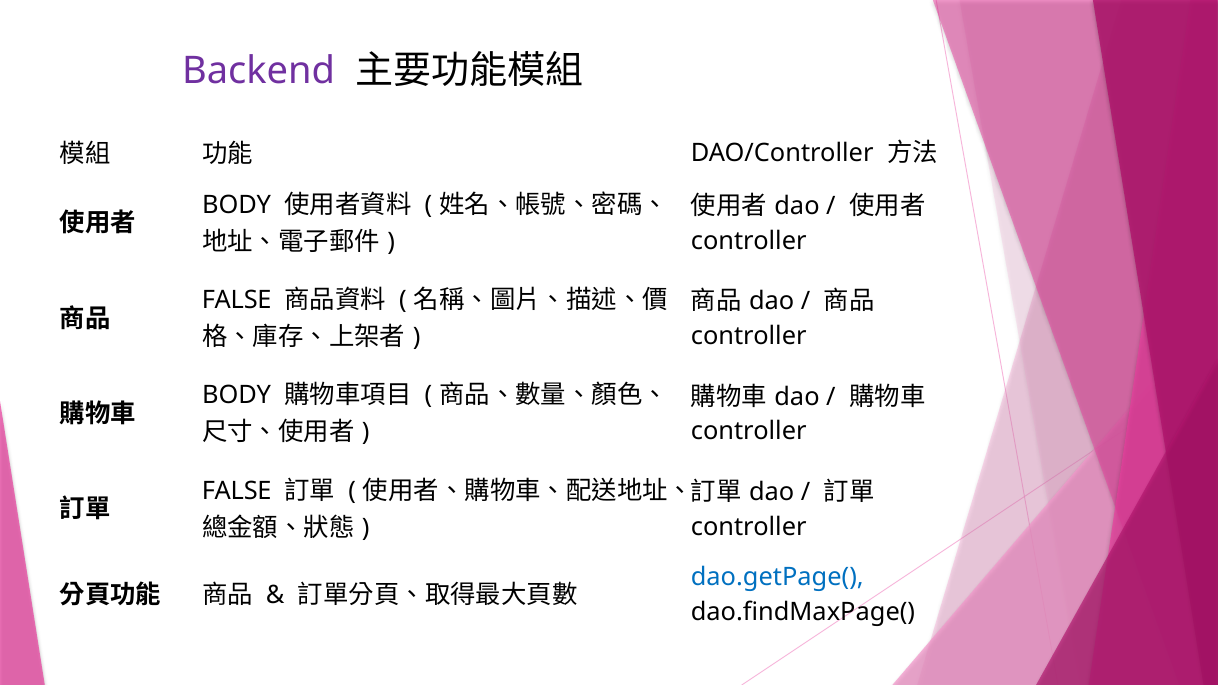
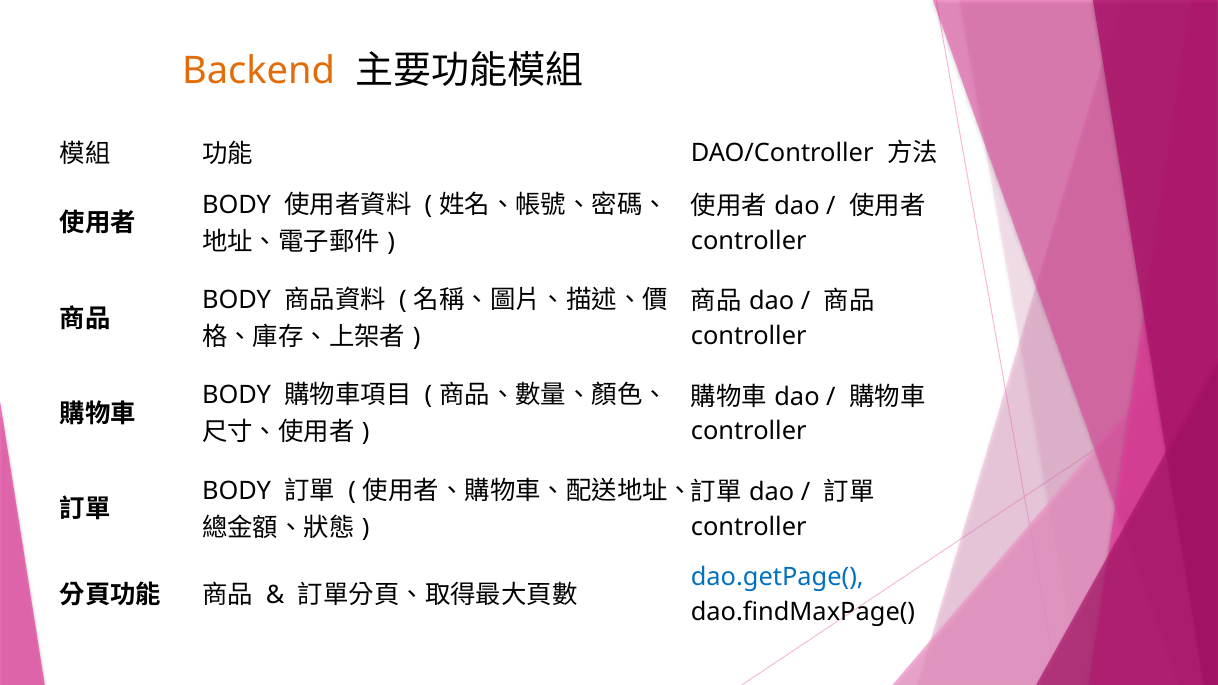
Backend colour: purple -> orange
FALSE at (237, 300): FALSE -> BODY
FALSE at (237, 491): FALSE -> BODY
